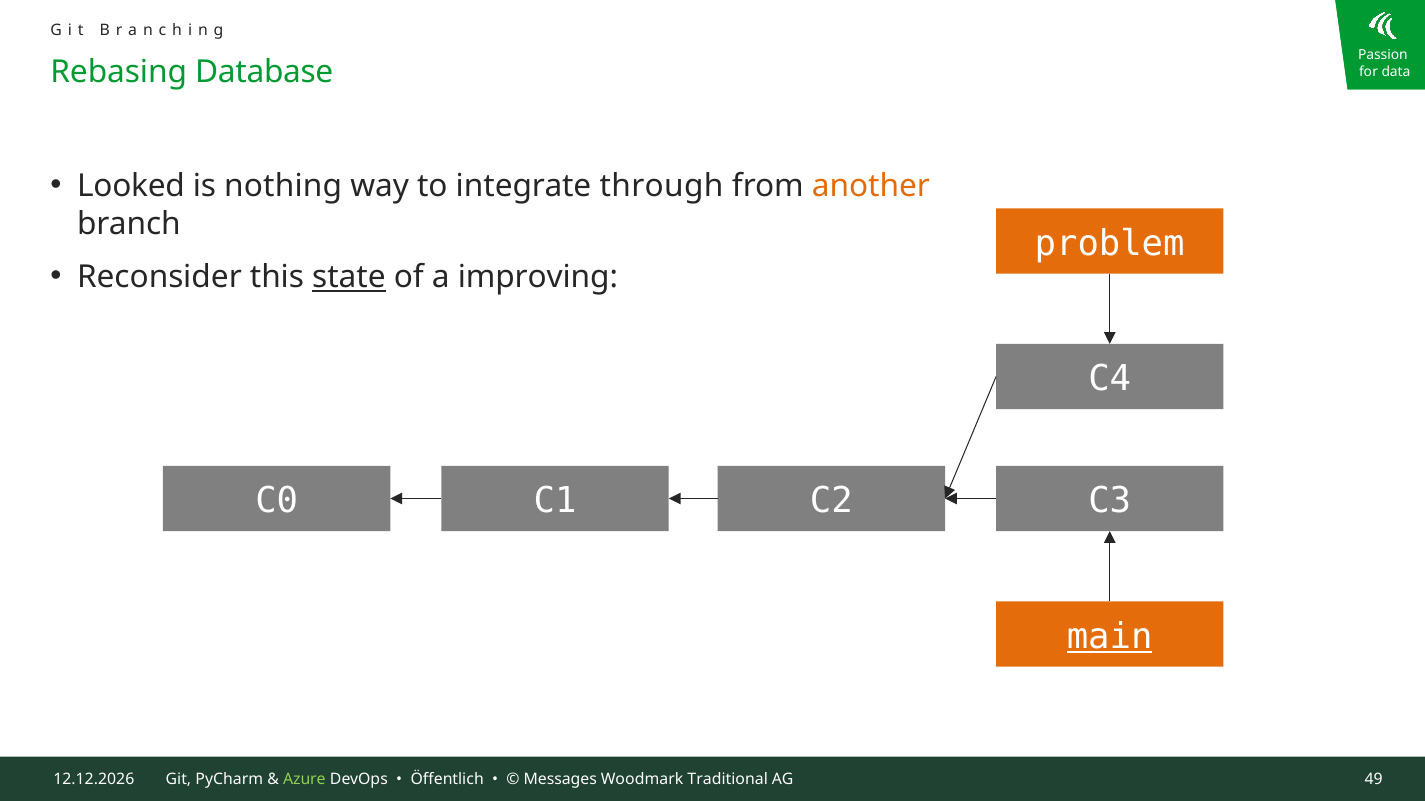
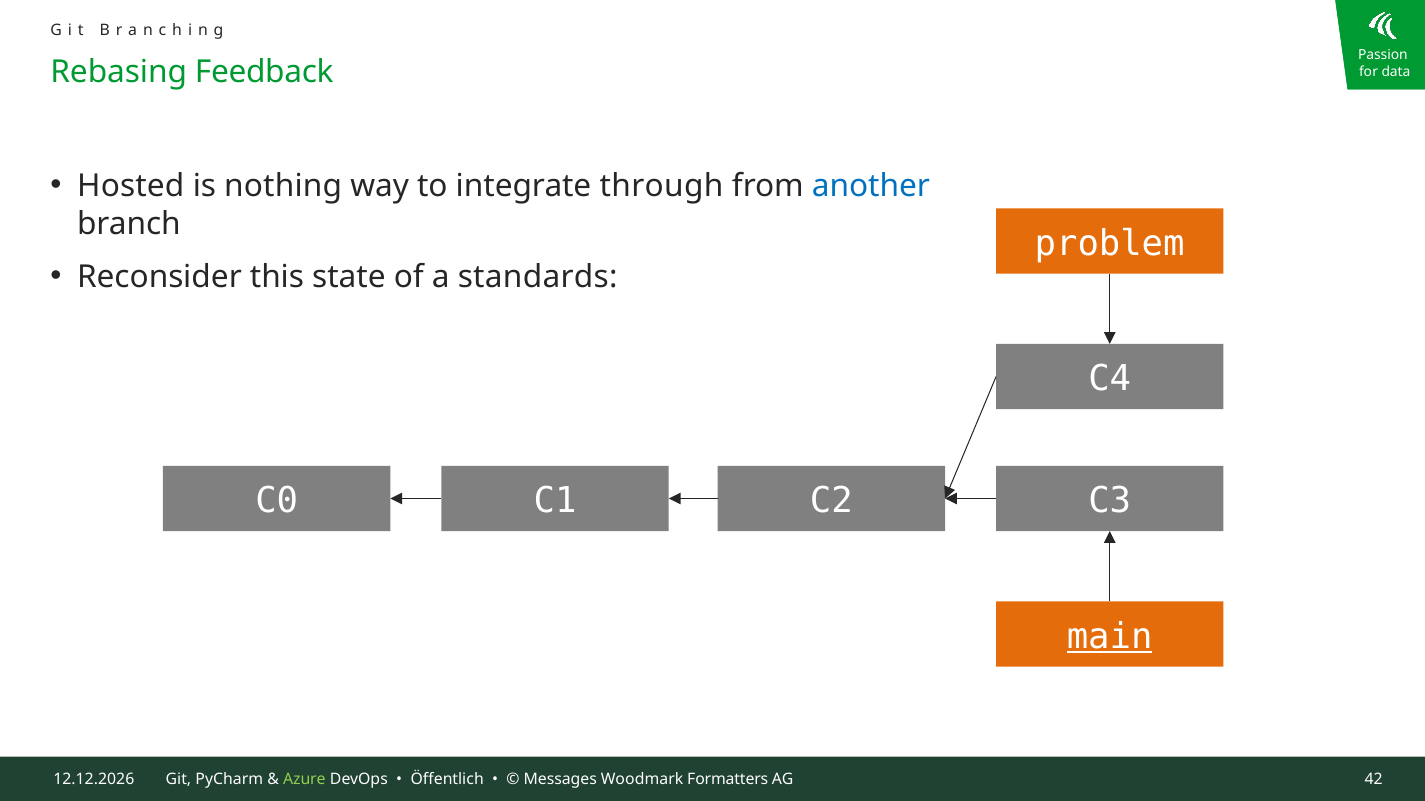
Database: Database -> Feedback
Looked: Looked -> Hosted
another colour: orange -> blue
state underline: present -> none
improving: improving -> standards
Traditional: Traditional -> Formatters
49: 49 -> 42
